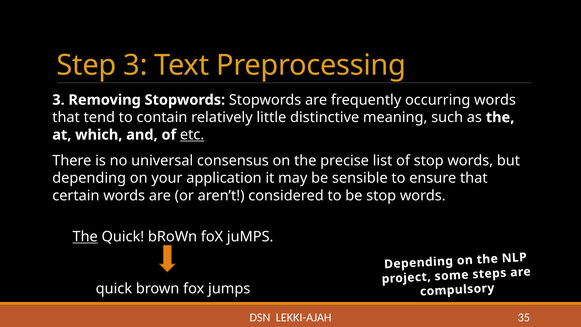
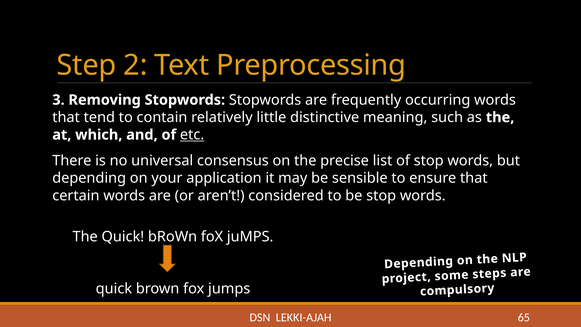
Step 3: 3 -> 2
The at (85, 237) underline: present -> none
35: 35 -> 65
